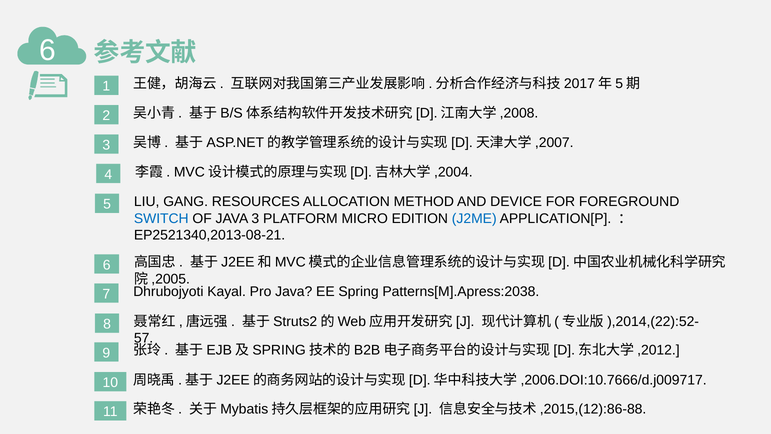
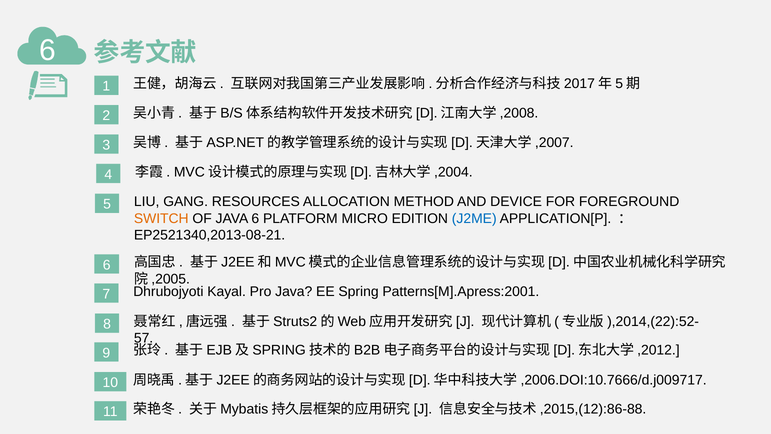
SWITCH colour: blue -> orange
JAVA 3: 3 -> 6
Patterns[M].Apress:2038: Patterns[M].Apress:2038 -> Patterns[M].Apress:2001
